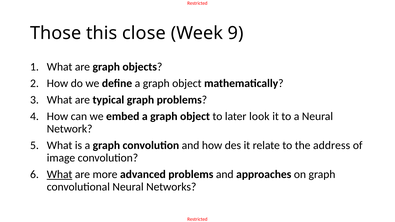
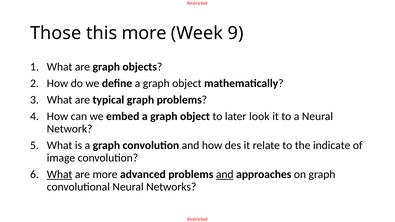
this close: close -> more
address: address -> indicate
and at (225, 174) underline: none -> present
